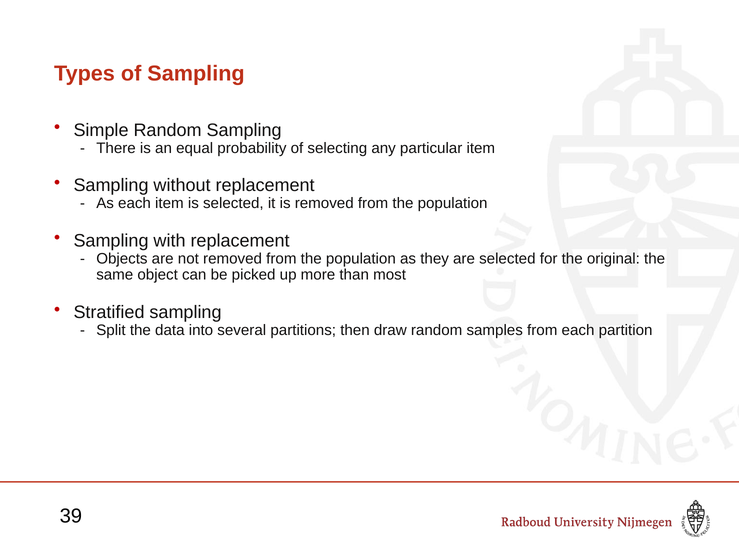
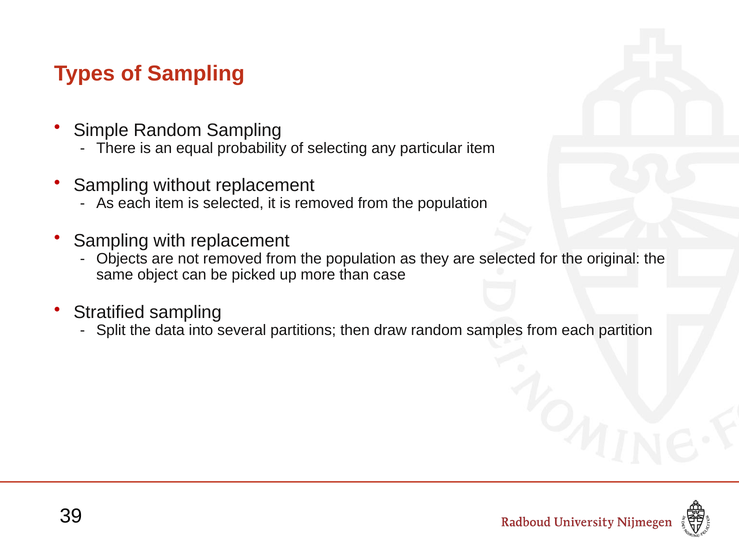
most: most -> case
